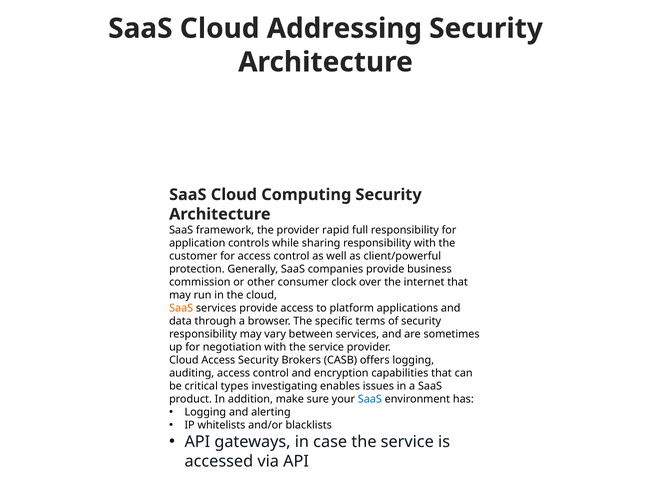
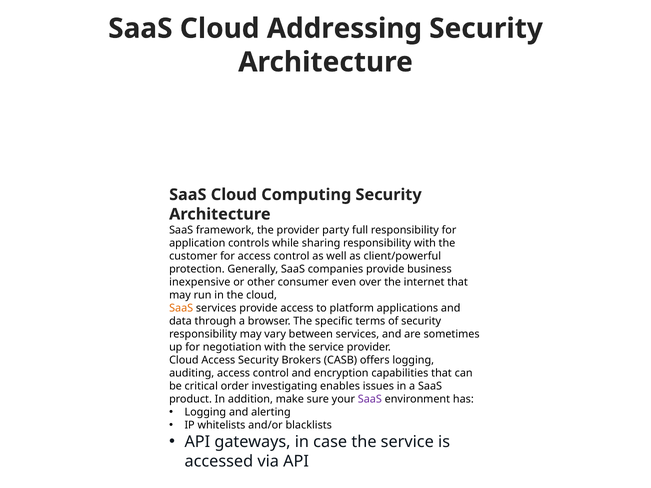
rapid: rapid -> party
commission: commission -> inexpensive
clock: clock -> even
types: types -> order
SaaS at (370, 399) colour: blue -> purple
